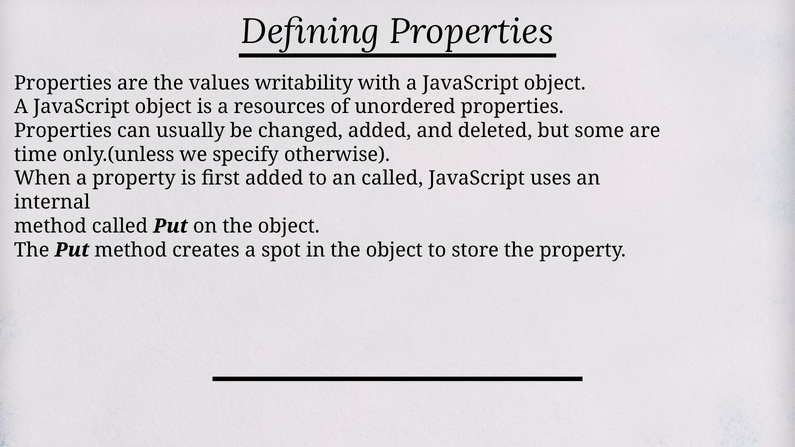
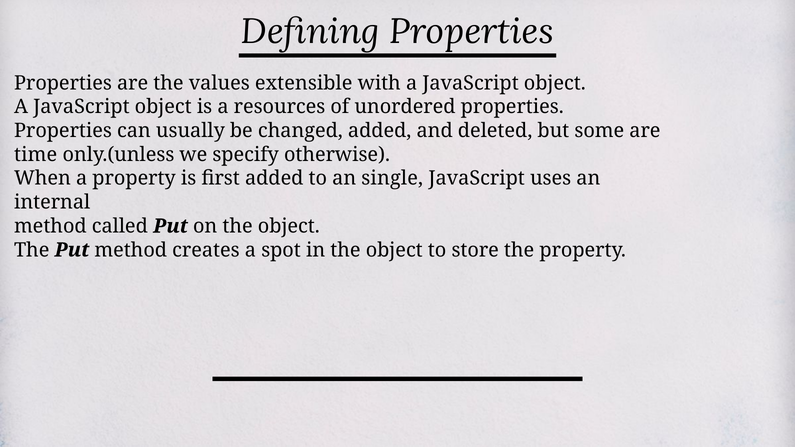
writability: writability -> extensible
an called: called -> single
